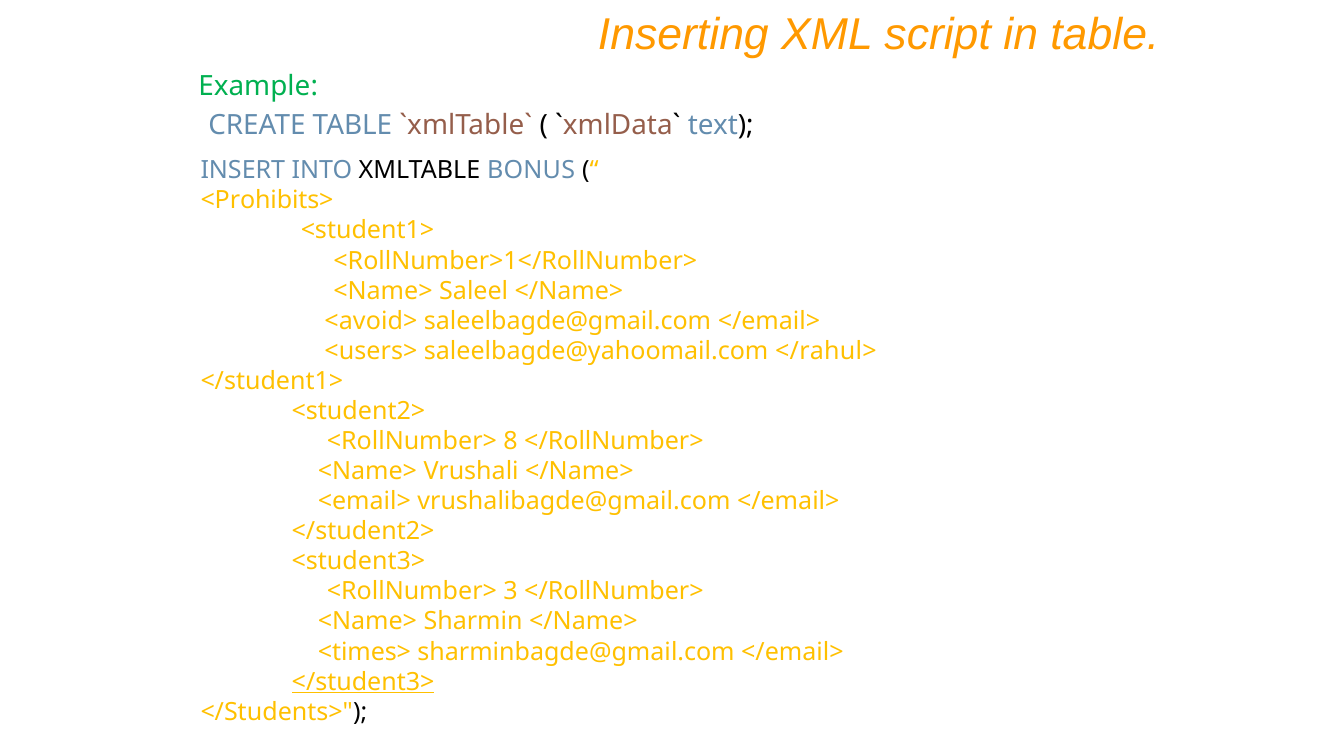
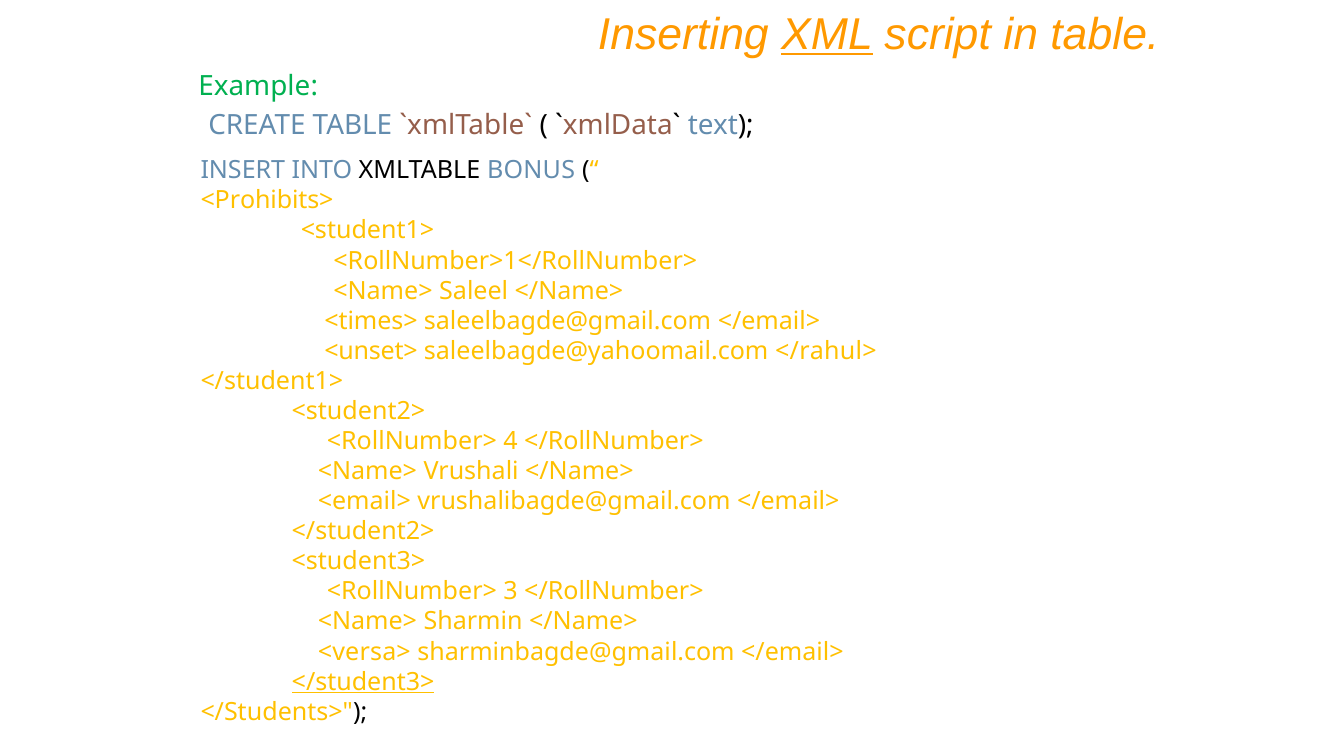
XML underline: none -> present
<avoid>: <avoid> -> <times>
<users>: <users> -> <unset>
8: 8 -> 4
<times>: <times> -> <versa>
